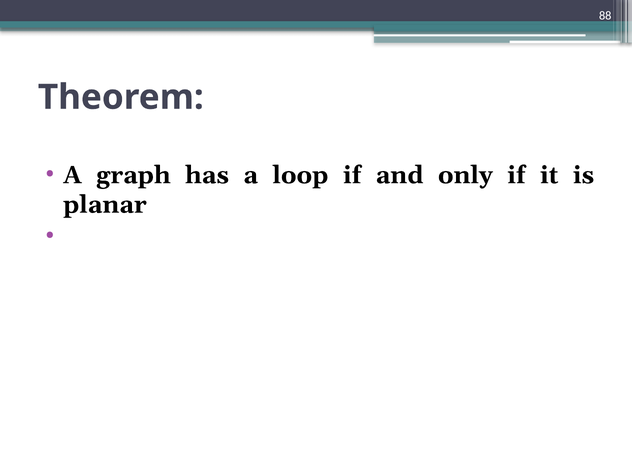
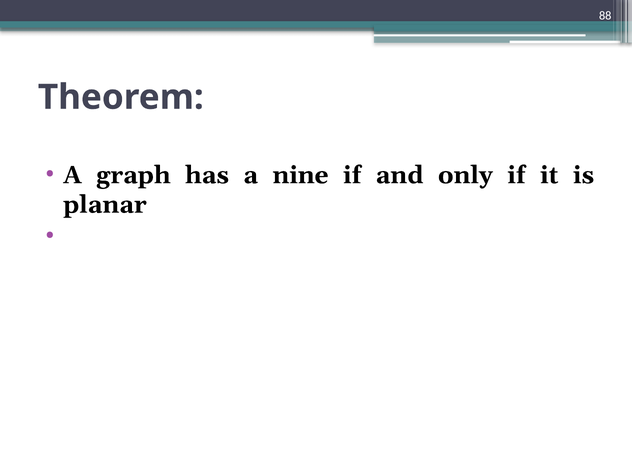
loop: loop -> nine
